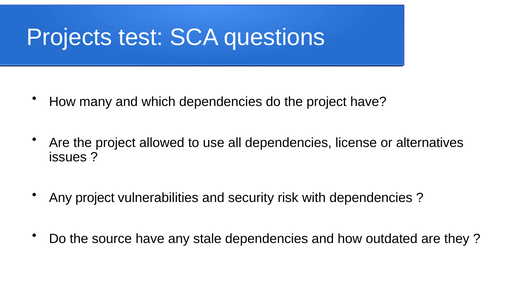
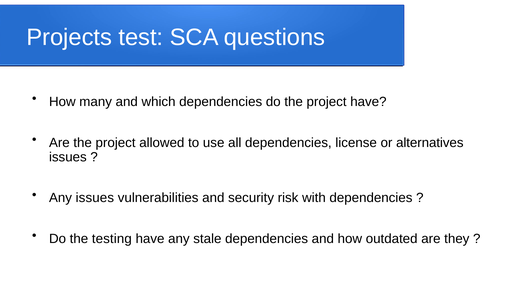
Any project: project -> issues
source: source -> testing
